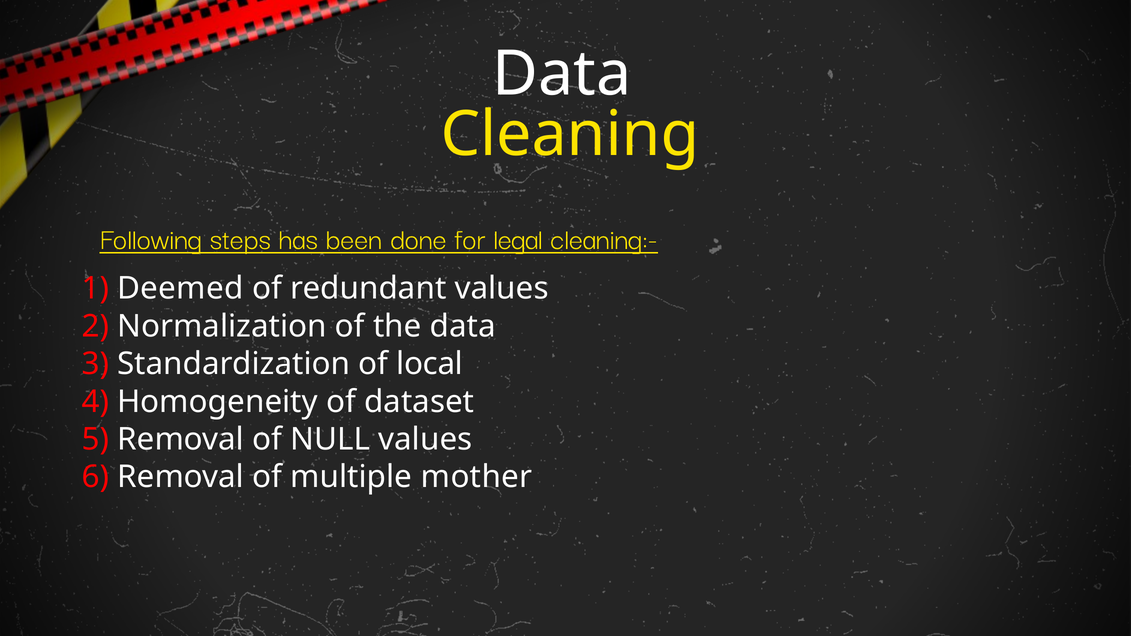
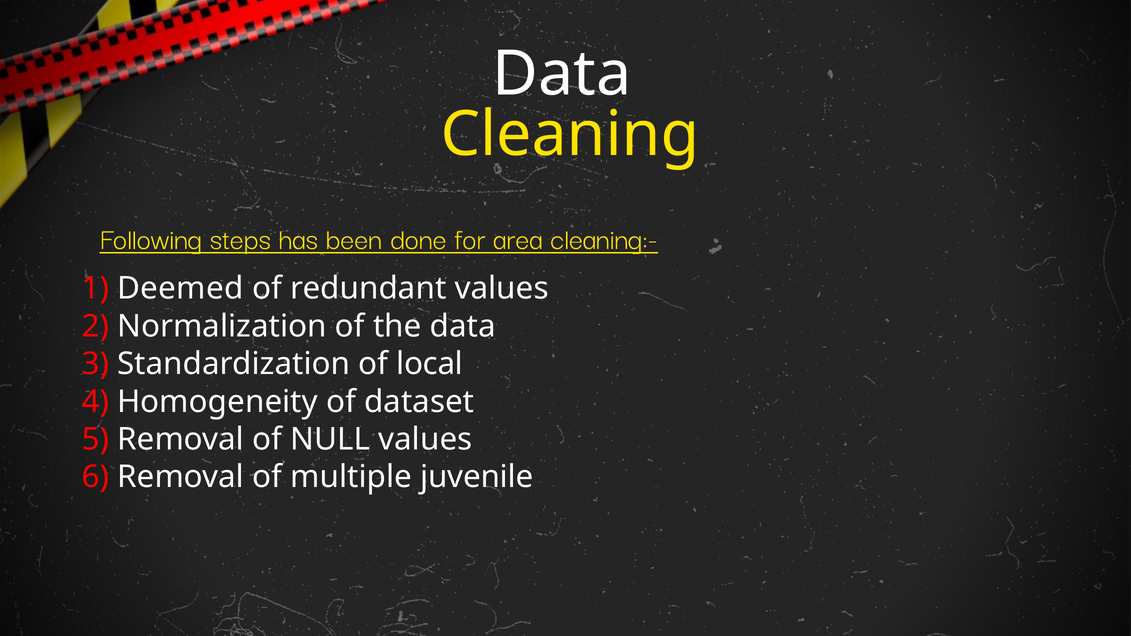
legal: legal -> area
mother: mother -> juvenile
